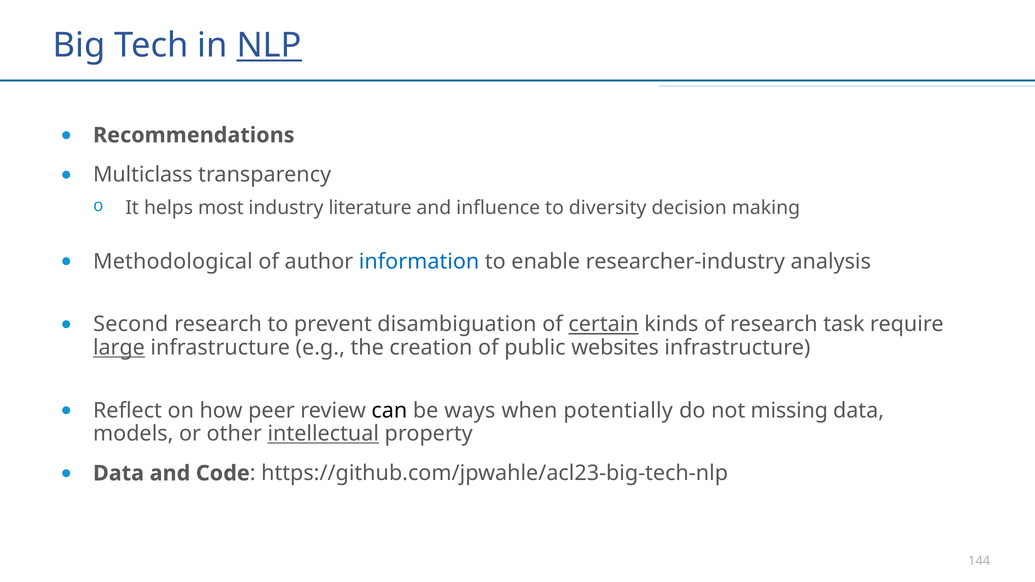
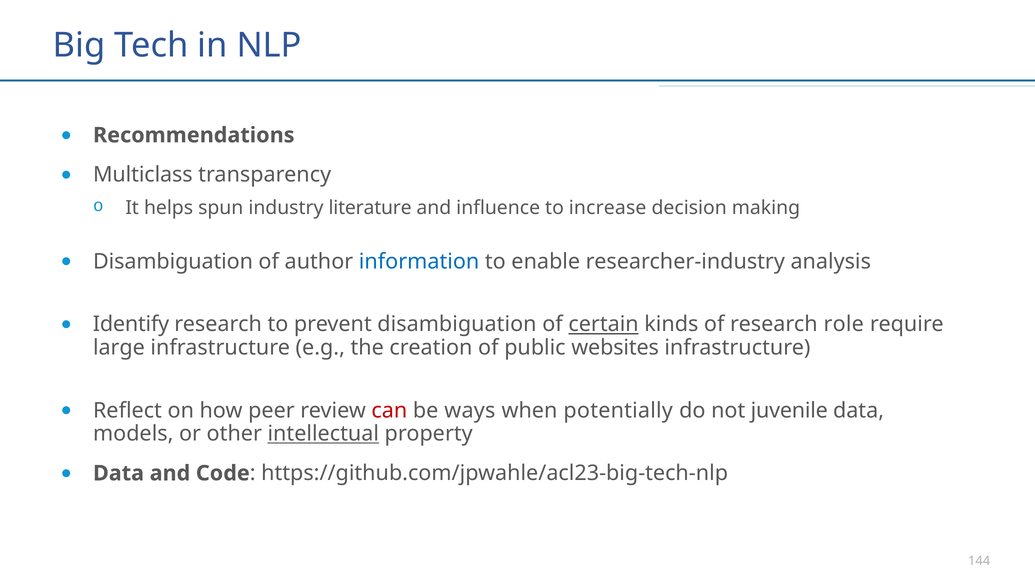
NLP underline: present -> none
most: most -> spun
diversity: diversity -> increase
Methodological at (173, 262): Methodological -> Disambiguation
Second: Second -> Identify
task: task -> role
large underline: present -> none
can colour: black -> red
missing: missing -> juvenile
